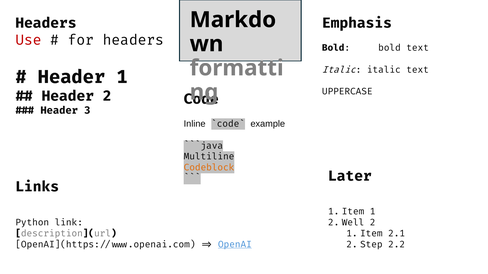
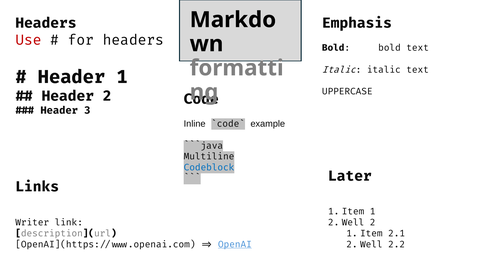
Codeblock colour: orange -> blue
Python: Python -> Writer
Step at (371, 245): Step -> Well
